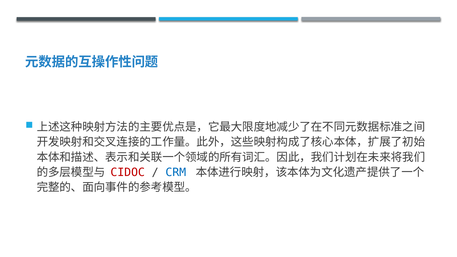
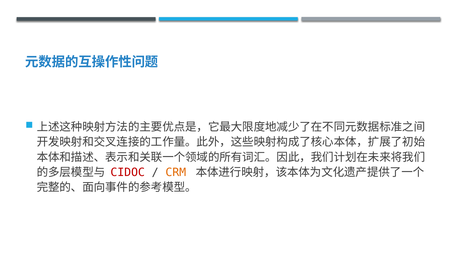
CRM colour: blue -> orange
